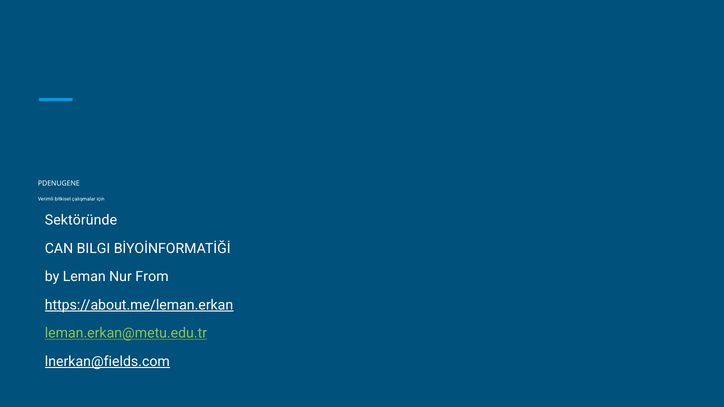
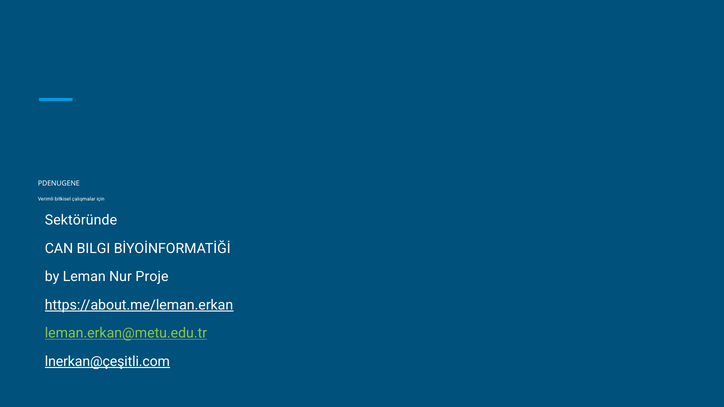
From: From -> Proje
lnerkan@fields.com: lnerkan@fields.com -> lnerkan@çeşitli.com
